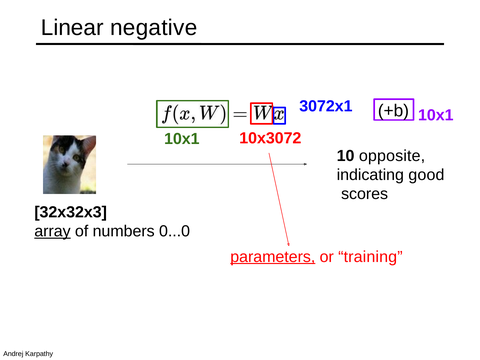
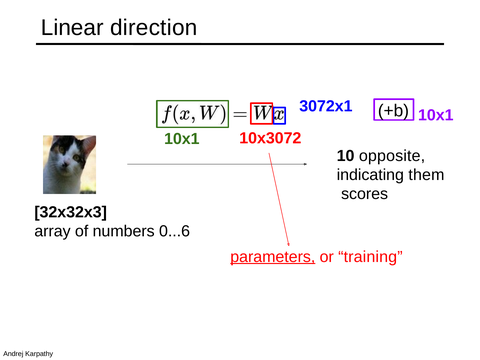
negative: negative -> direction
good: good -> them
array underline: present -> none
0...0: 0...0 -> 0...6
